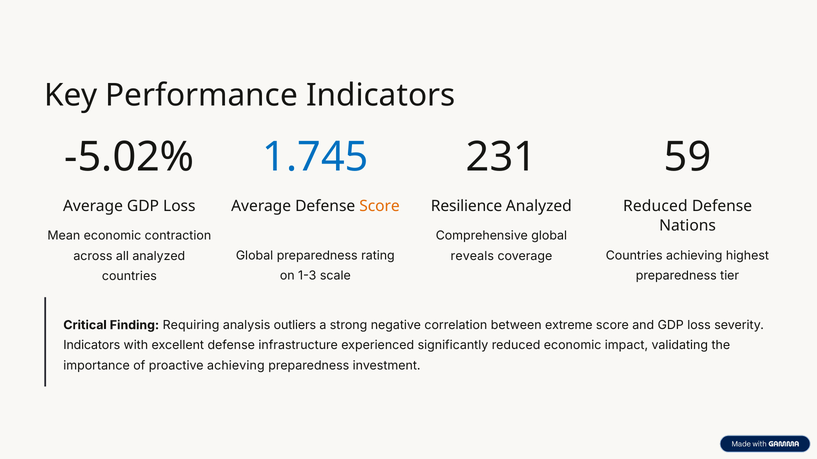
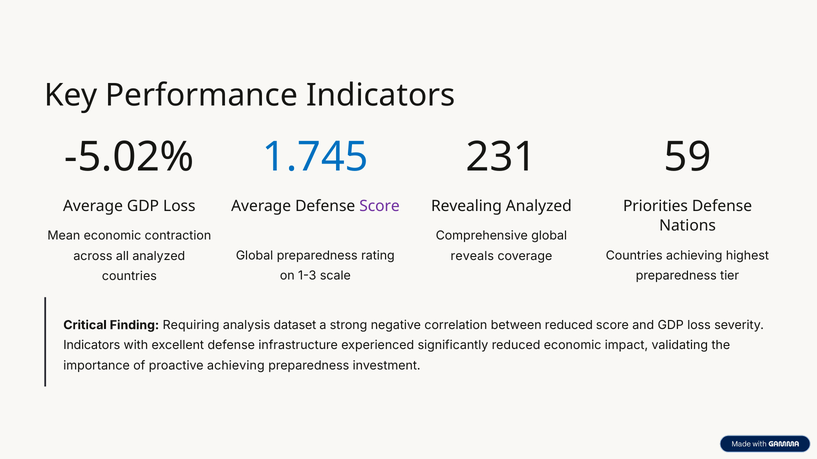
Score at (379, 206) colour: orange -> purple
Resilience: Resilience -> Revealing
Reduced at (655, 206): Reduced -> Priorities
outliers: outliers -> dataset
between extreme: extreme -> reduced
